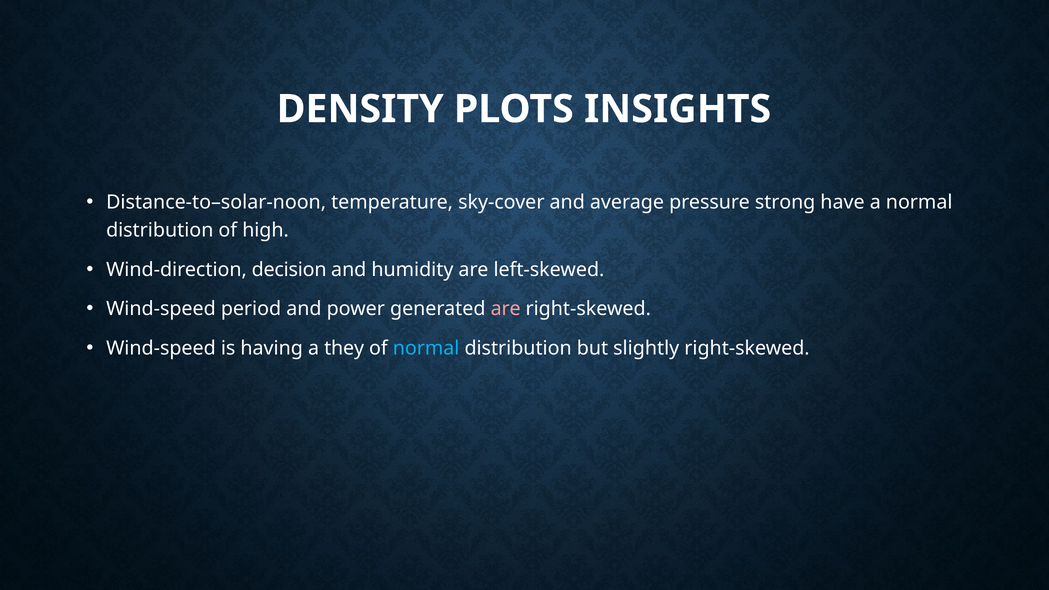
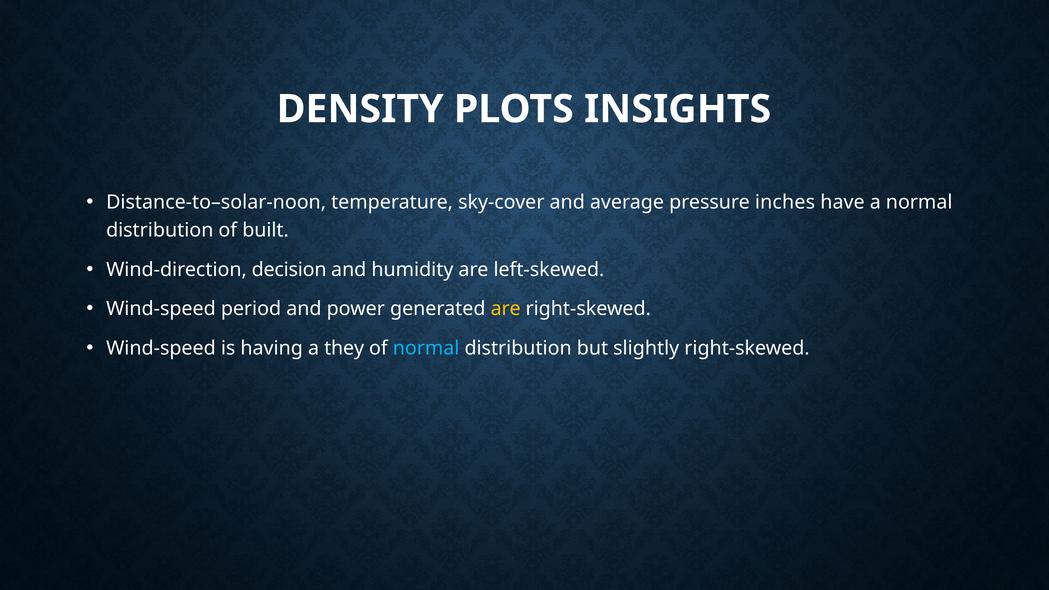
strong: strong -> inches
high: high -> built
are at (506, 309) colour: pink -> yellow
